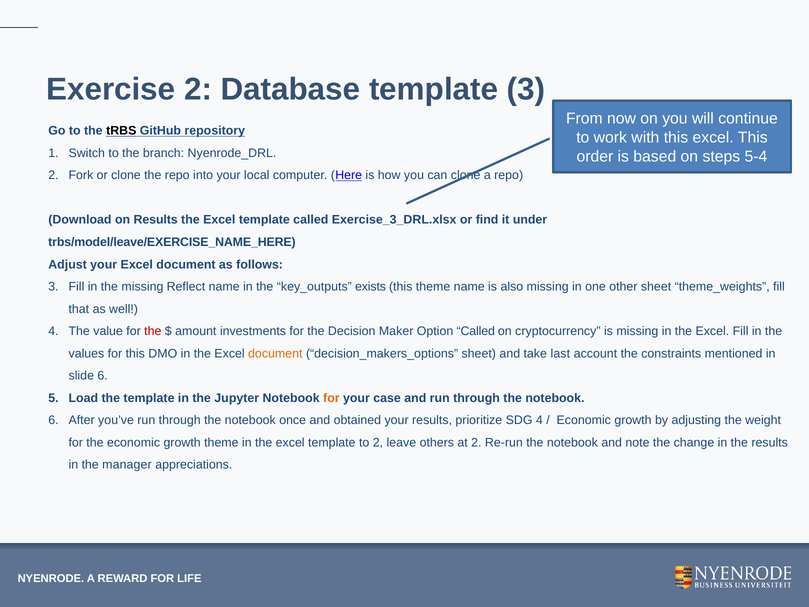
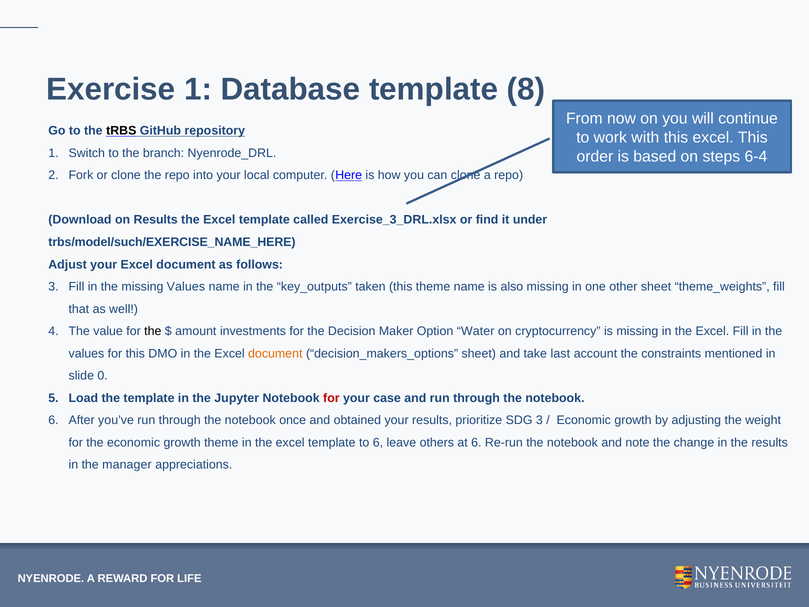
Exercise 2: 2 -> 1
template 3: 3 -> 8
5-4: 5-4 -> 6-4
trbs/model/leave/EXERCISE_NAME_HERE: trbs/model/leave/EXERCISE_NAME_HERE -> trbs/model/such/EXERCISE_NAME_HERE
missing Reflect: Reflect -> Values
exists: exists -> taken
the at (153, 331) colour: red -> black
Option Called: Called -> Water
slide 6: 6 -> 0
for at (331, 398) colour: orange -> red
SDG 4: 4 -> 3
to 2: 2 -> 6
at 2: 2 -> 6
